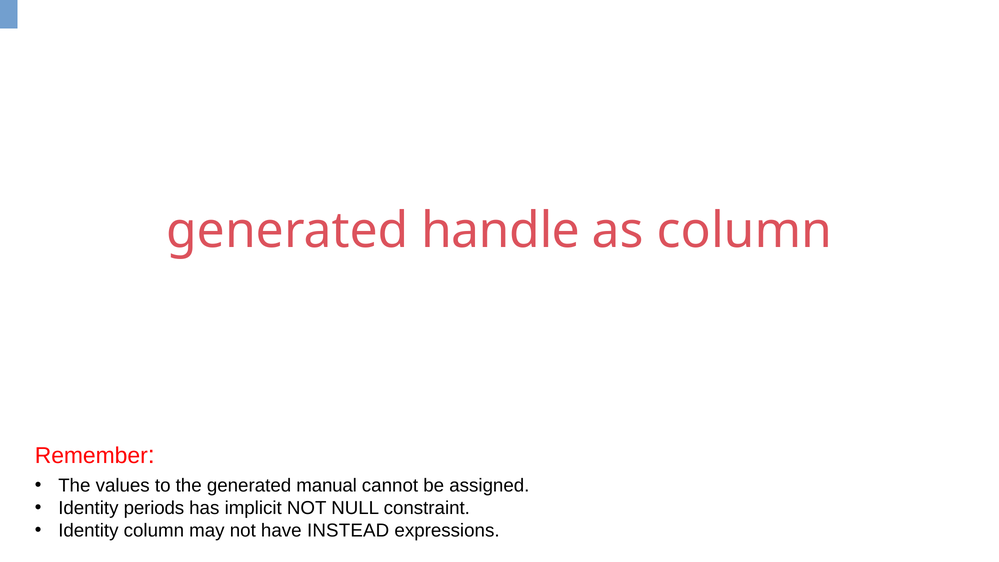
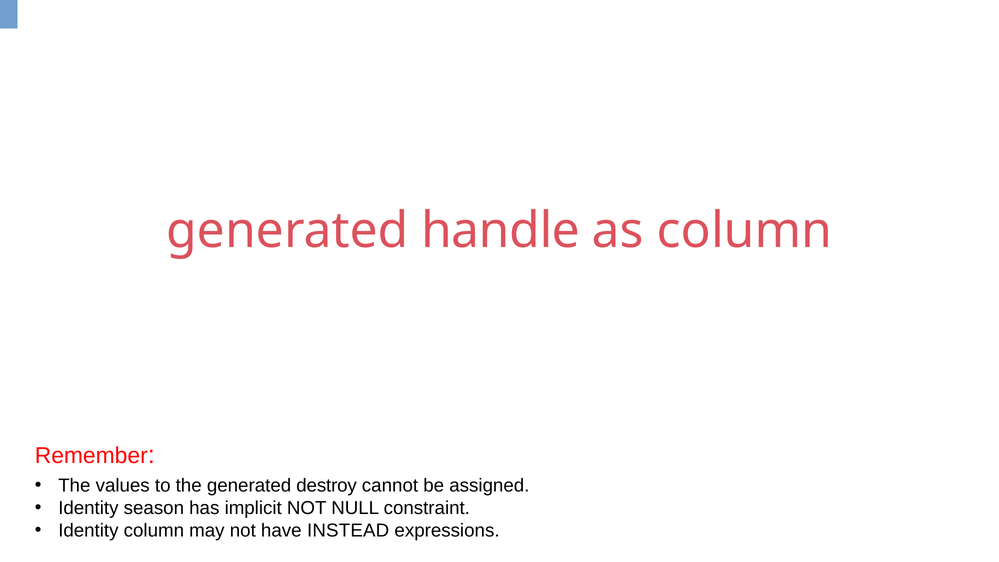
manual: manual -> destroy
periods: periods -> season
